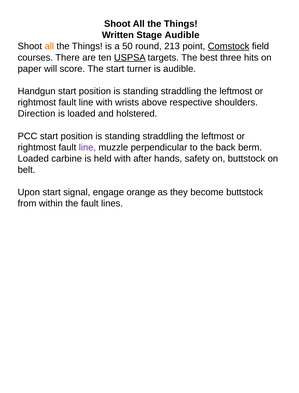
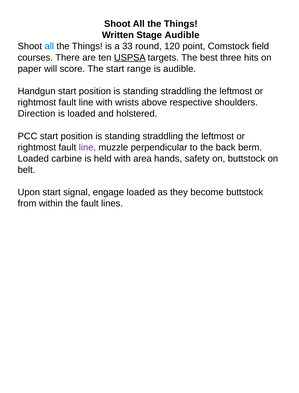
all at (49, 46) colour: orange -> blue
50: 50 -> 33
213: 213 -> 120
Comstock underline: present -> none
turner: turner -> range
after: after -> area
engage orange: orange -> loaded
